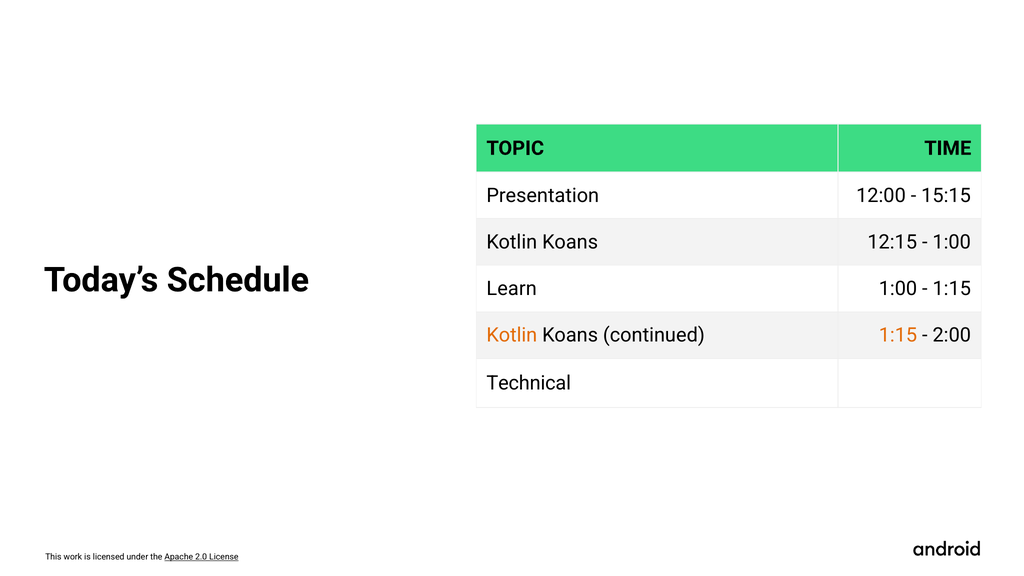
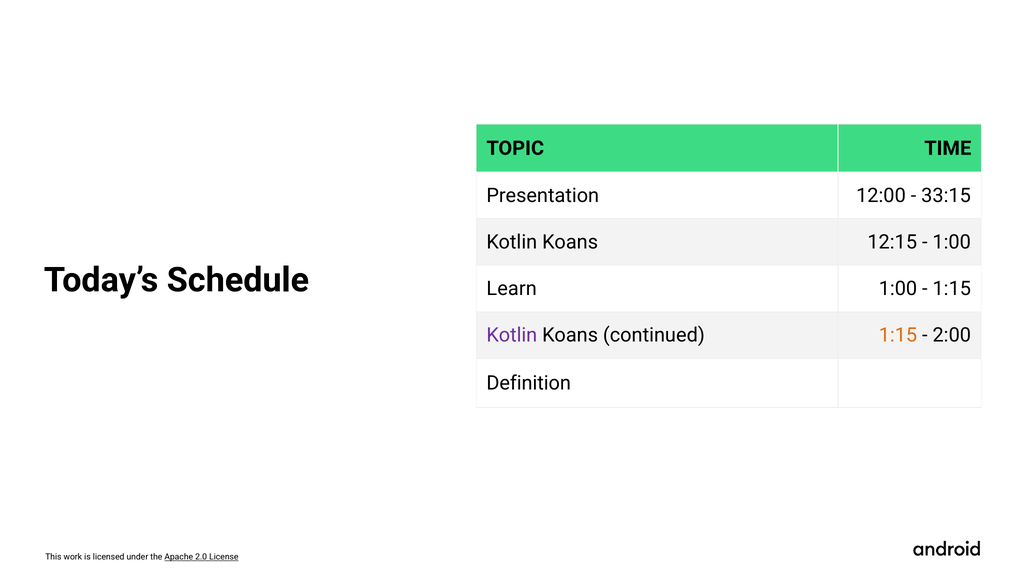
15:15: 15:15 -> 33:15
Kotlin at (512, 335) colour: orange -> purple
Technical: Technical -> Definition
